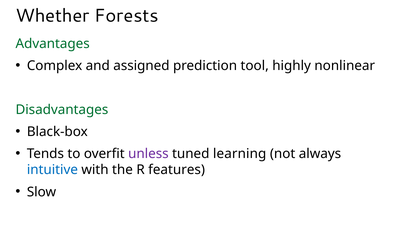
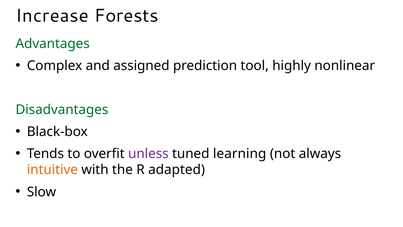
Whether: Whether -> Increase
intuitive colour: blue -> orange
features: features -> adapted
